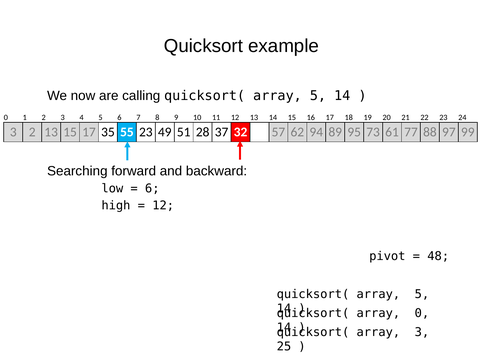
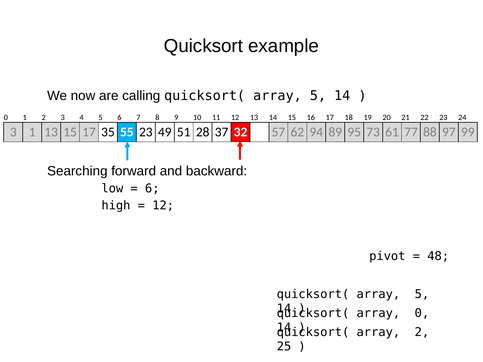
3 2: 2 -> 1
array 3: 3 -> 2
